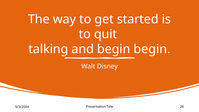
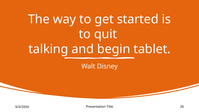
begin begin: begin -> tablet
